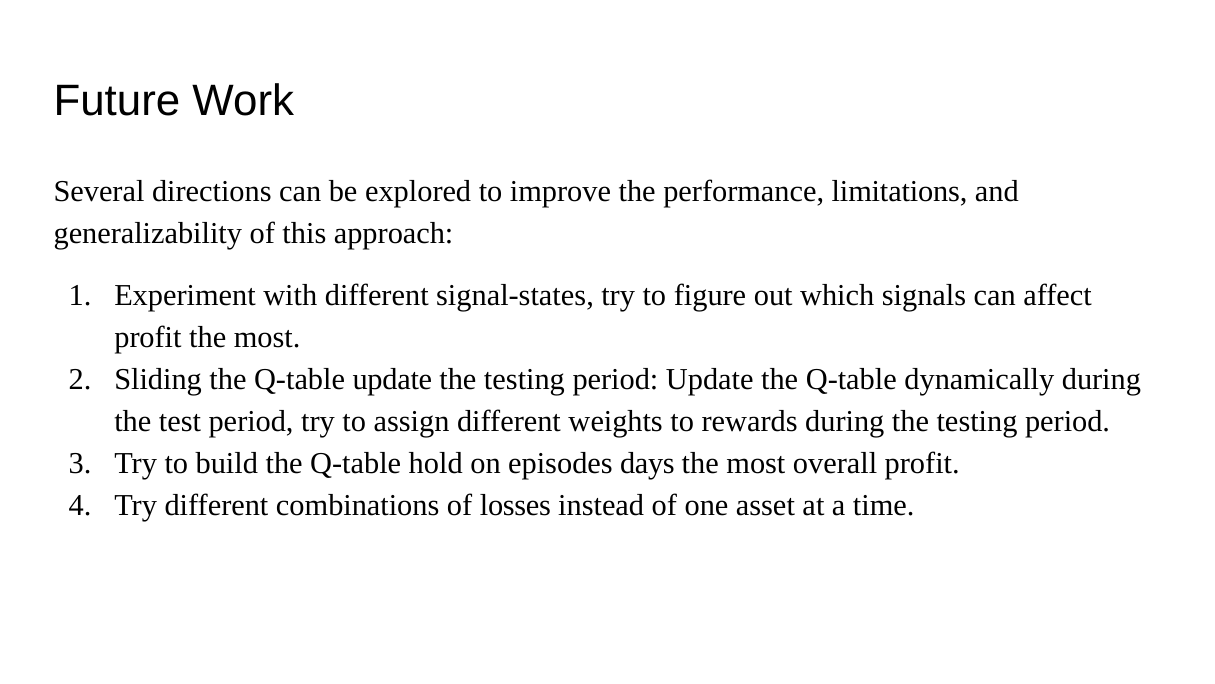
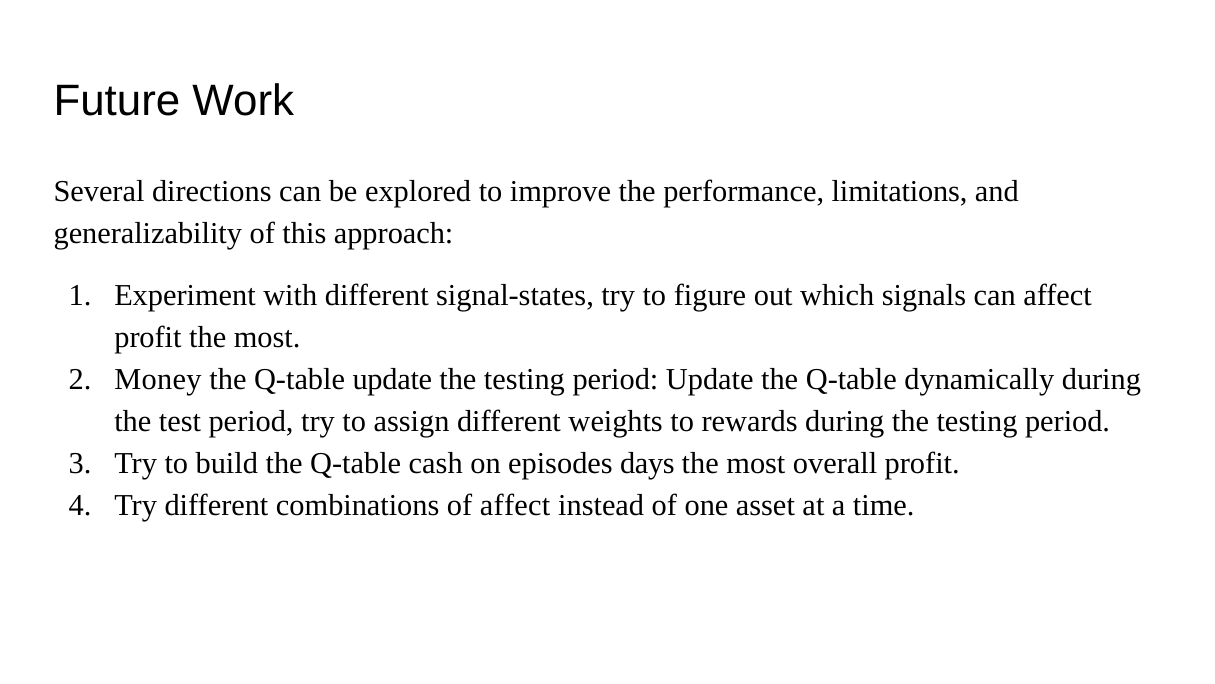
Sliding: Sliding -> Money
hold: hold -> cash
of losses: losses -> affect
